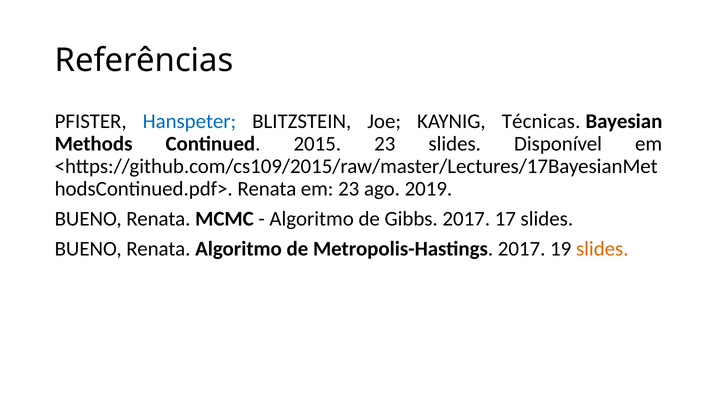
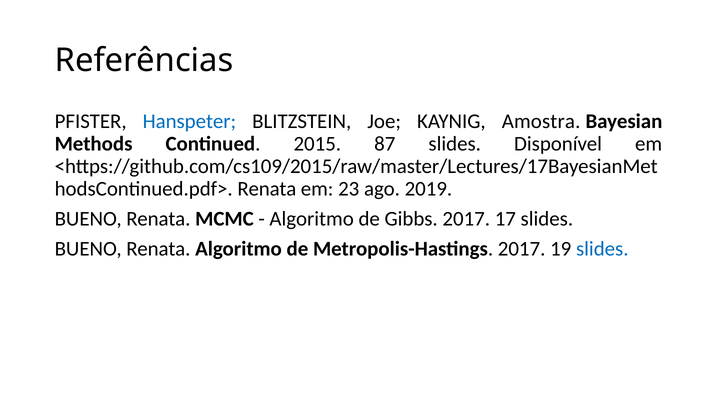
Técnicas: Técnicas -> Amostra
2015 23: 23 -> 87
slides at (602, 249) colour: orange -> blue
